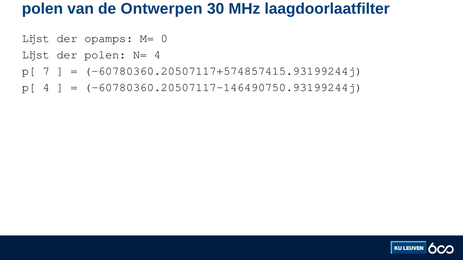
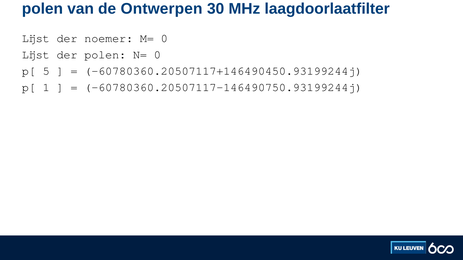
opamps: opamps -> noemer
N= 4: 4 -> 0
7: 7 -> 5
-60780360.20507117+574857415.93199244j: -60780360.20507117+574857415.93199244j -> -60780360.20507117+146490450.93199244j
p[ 4: 4 -> 1
